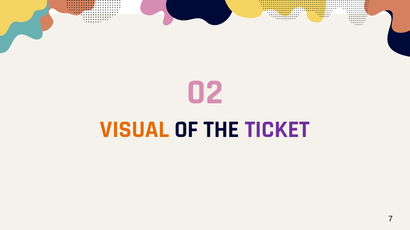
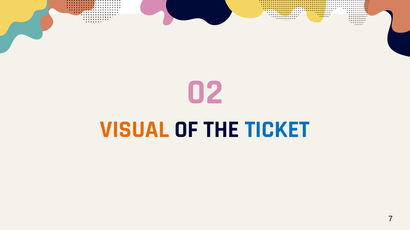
TICKET colour: purple -> blue
